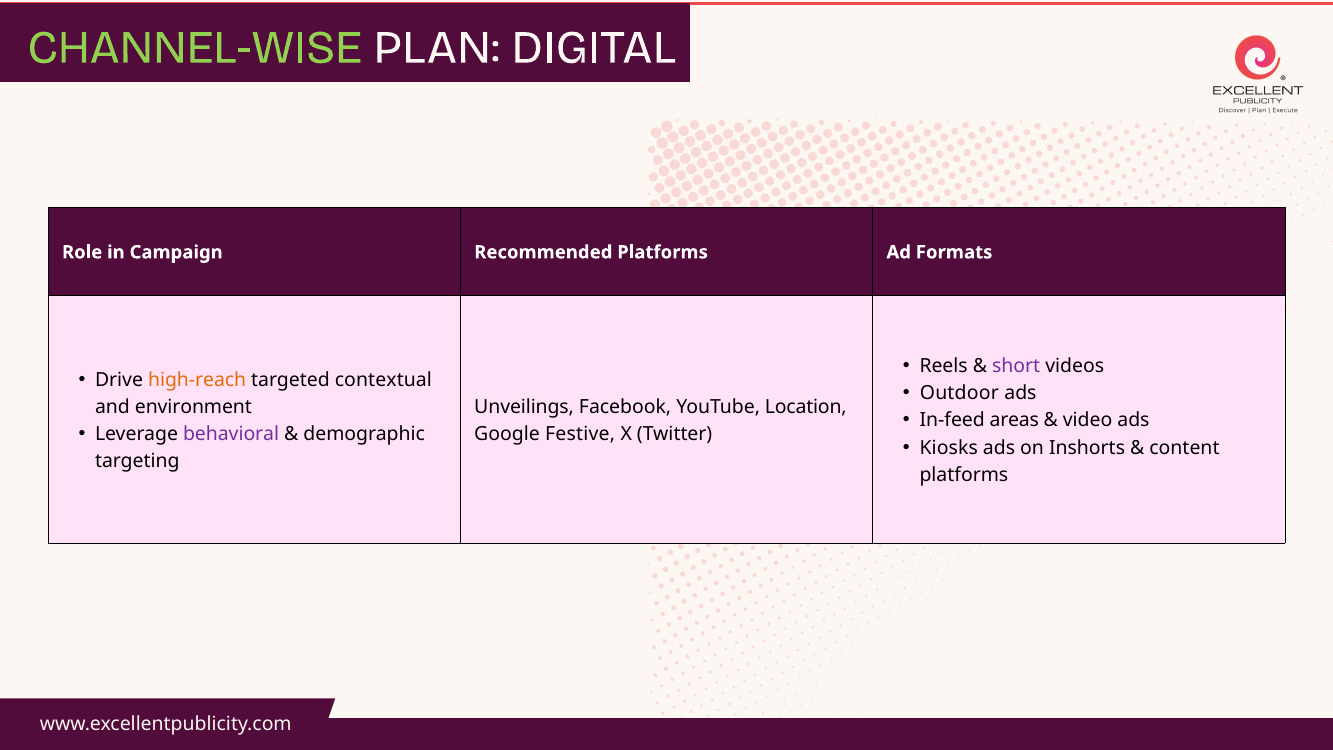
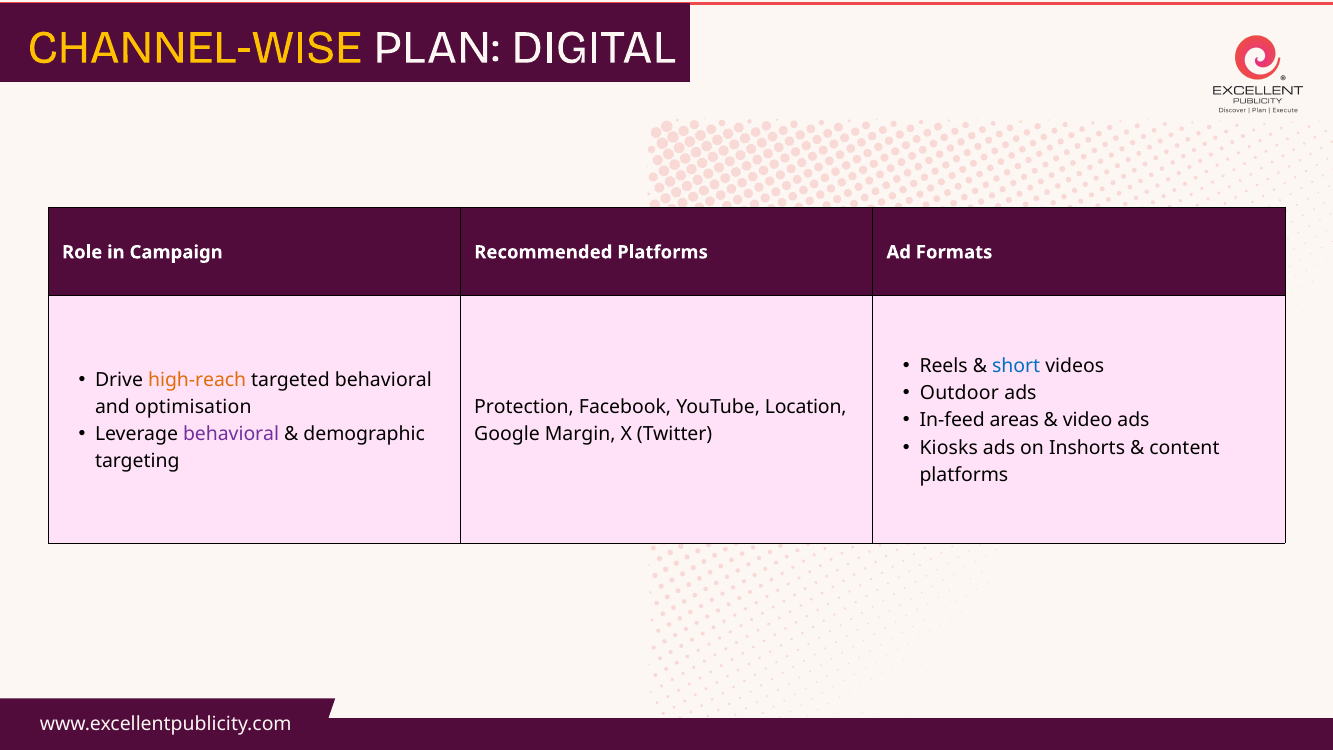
CHANNEL-WISE colour: light green -> yellow
short colour: purple -> blue
targeted contextual: contextual -> behavioral
environment: environment -> optimisation
Unveilings: Unveilings -> Protection
Festive: Festive -> Margin
